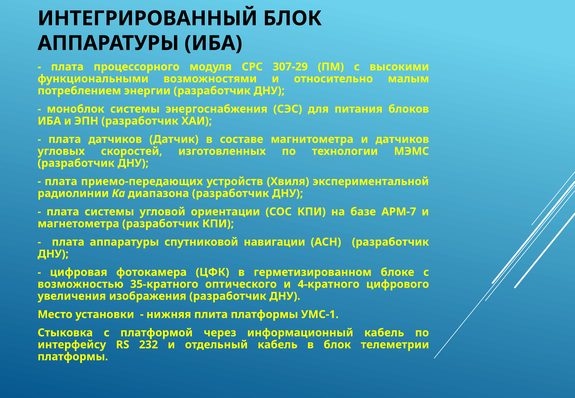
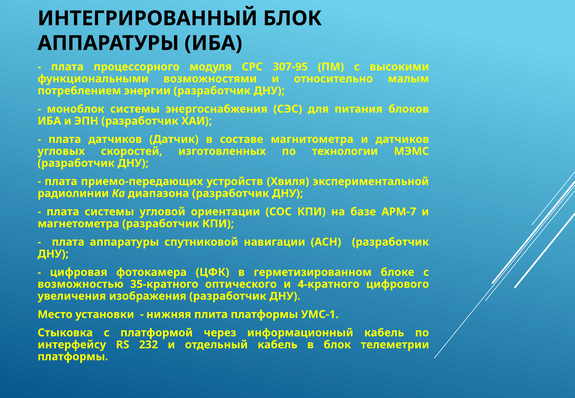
307-29: 307-29 -> 307-95
